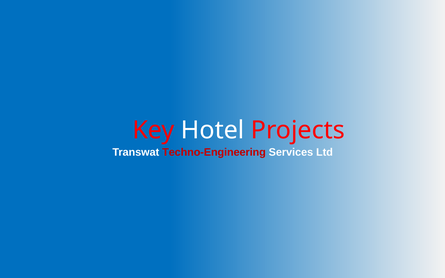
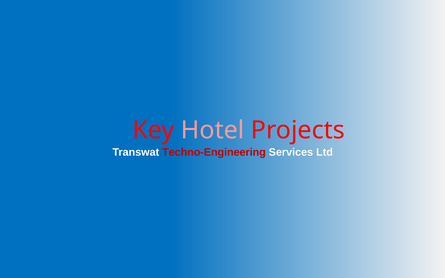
Hotel colour: white -> pink
